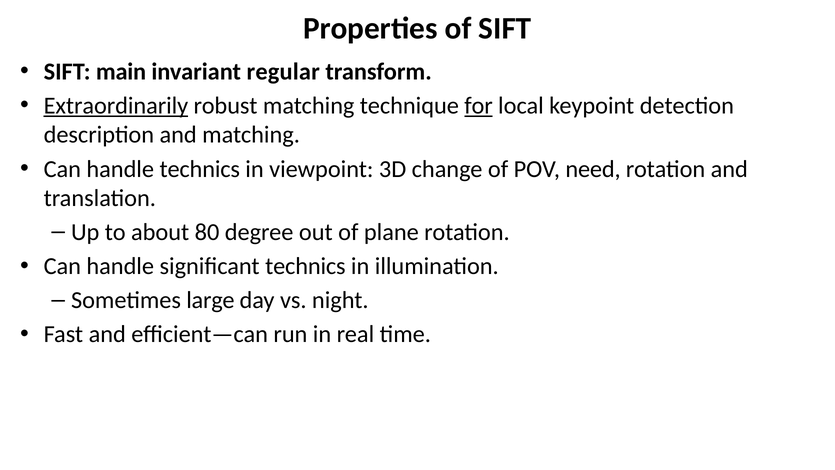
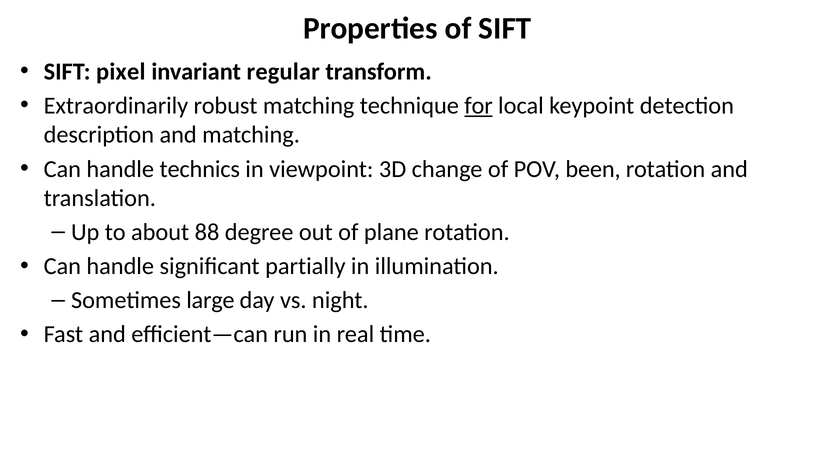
main: main -> pixel
Extraordinarily underline: present -> none
need: need -> been
80: 80 -> 88
significant technics: technics -> partially
